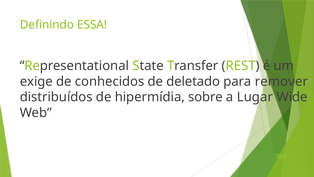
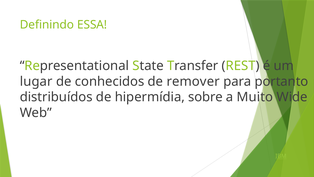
exige: exige -> lugar
deletado: deletado -> remover
remover: remover -> portanto
Lugar: Lugar -> Muito
